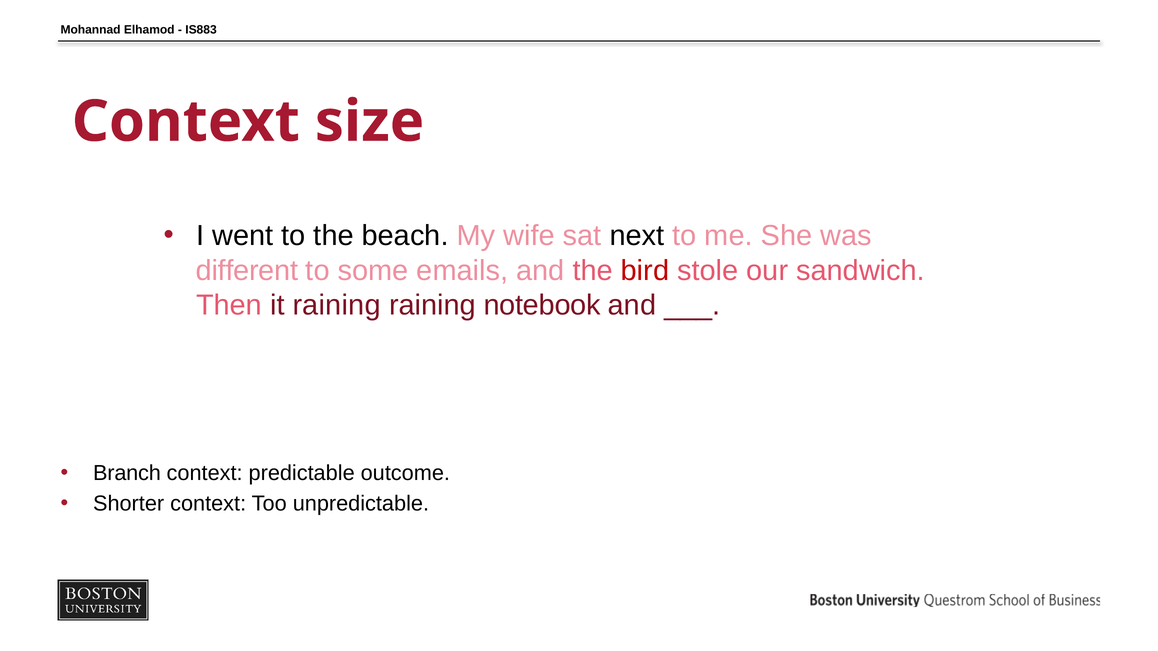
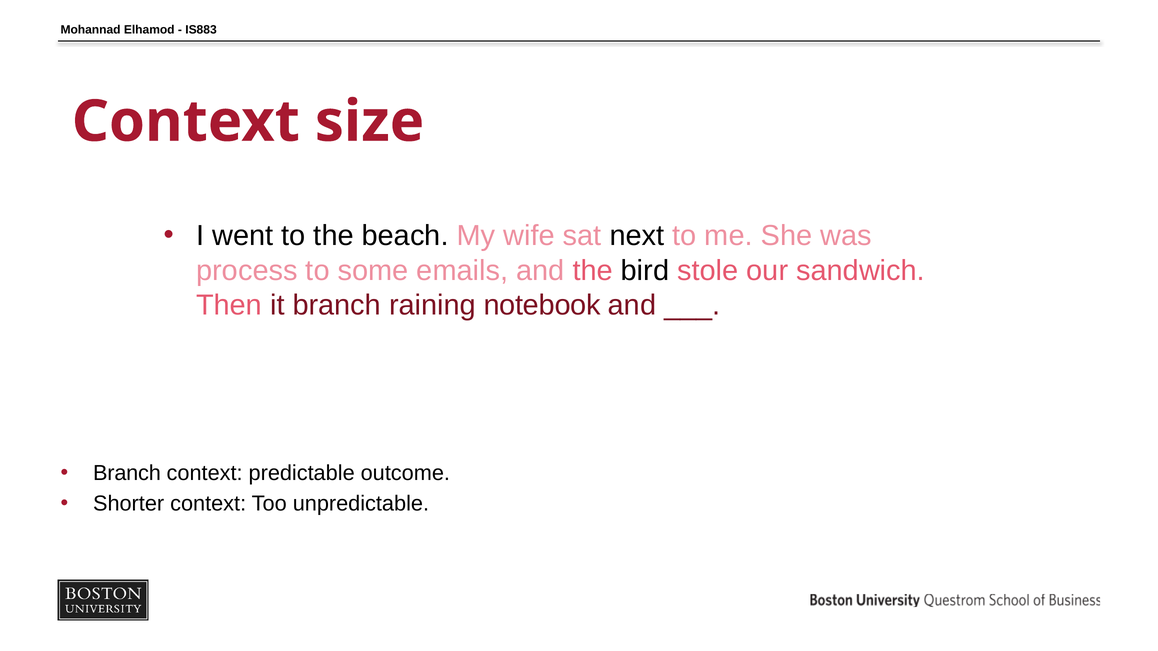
different: different -> process
bird colour: red -> black
it raining: raining -> branch
